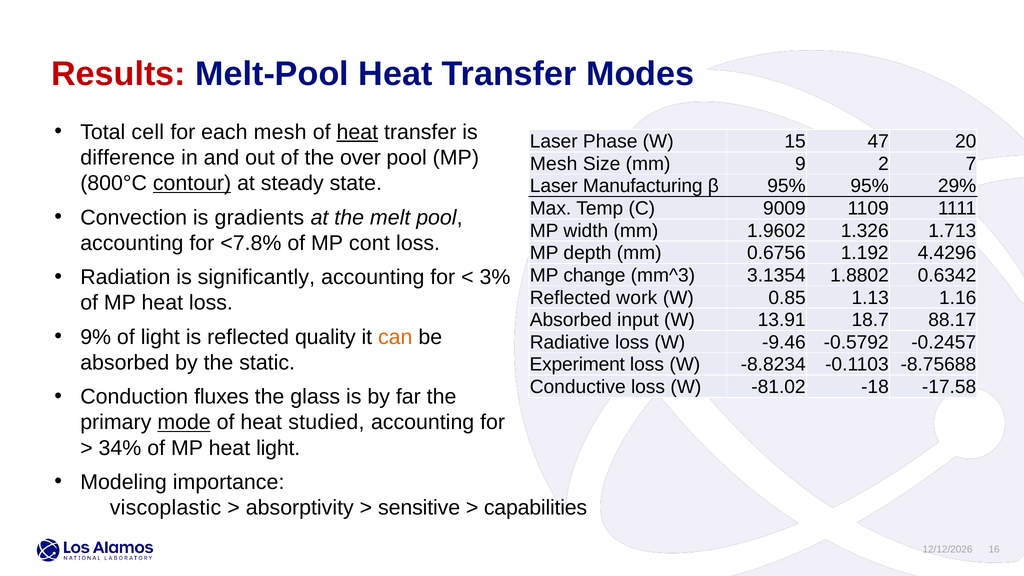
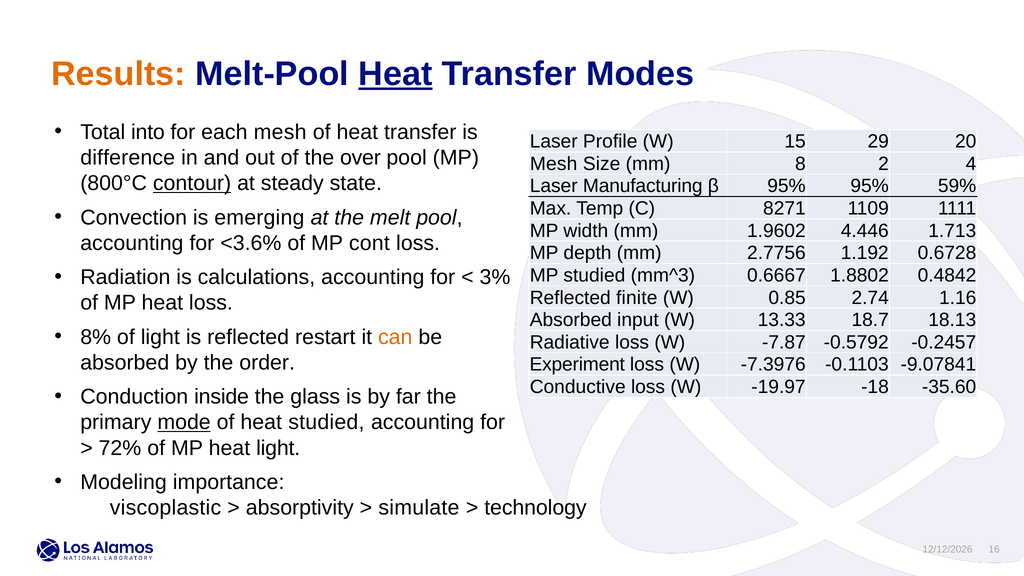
Results colour: red -> orange
Heat at (395, 74) underline: none -> present
cell: cell -> into
heat at (357, 132) underline: present -> none
Phase: Phase -> Profile
47: 47 -> 29
9: 9 -> 8
7: 7 -> 4
29%: 29% -> 59%
9009: 9009 -> 8271
gradients: gradients -> emerging
1.326: 1.326 -> 4.446
<7.8%: <7.8% -> <3.6%
0.6756: 0.6756 -> 2.7756
4.4296: 4.4296 -> 0.6728
significantly: significantly -> calculations
MP change: change -> studied
3.1354: 3.1354 -> 0.6667
0.6342: 0.6342 -> 0.4842
work: work -> finite
1.13: 1.13 -> 2.74
13.91: 13.91 -> 13.33
88.17: 88.17 -> 18.13
9%: 9% -> 8%
quality: quality -> restart
-9.46: -9.46 -> -7.87
static: static -> order
-8.8234: -8.8234 -> -7.3976
-8.75688: -8.75688 -> -9.07841
-81.02: -81.02 -> -19.97
-17.58: -17.58 -> -35.60
fluxes: fluxes -> inside
34%: 34% -> 72%
sensitive: sensitive -> simulate
capabilities: capabilities -> technology
